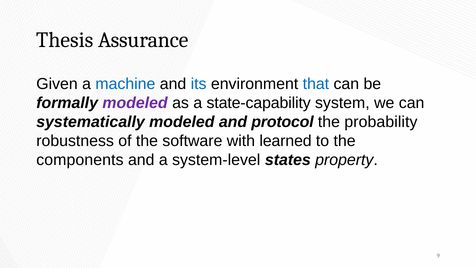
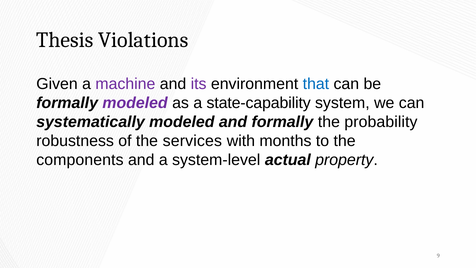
Assurance: Assurance -> Violations
machine colour: blue -> purple
its colour: blue -> purple
and protocol: protocol -> formally
software: software -> services
learned: learned -> months
states: states -> actual
